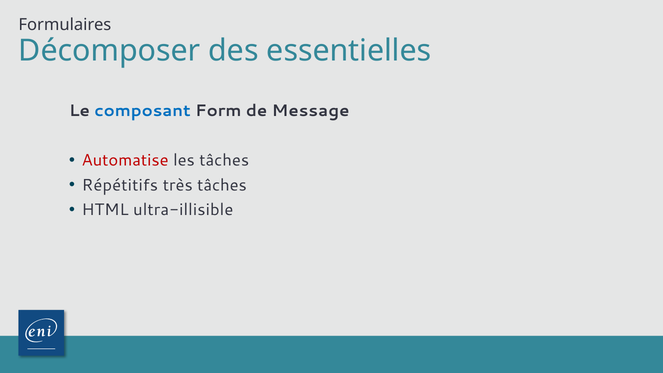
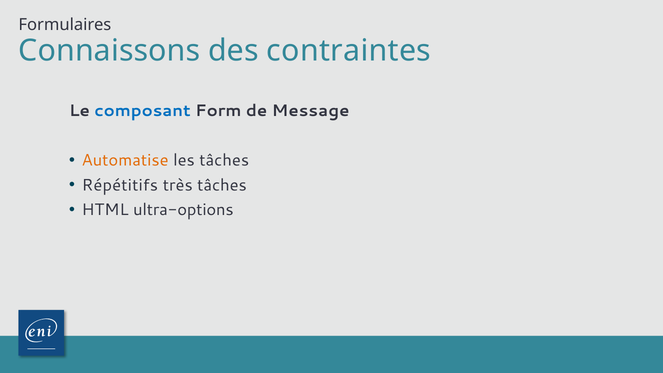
Décomposer: Décomposer -> Connaissons
essentielles: essentielles -> contraintes
Automatise colour: red -> orange
ultra-illisible: ultra-illisible -> ultra-options
